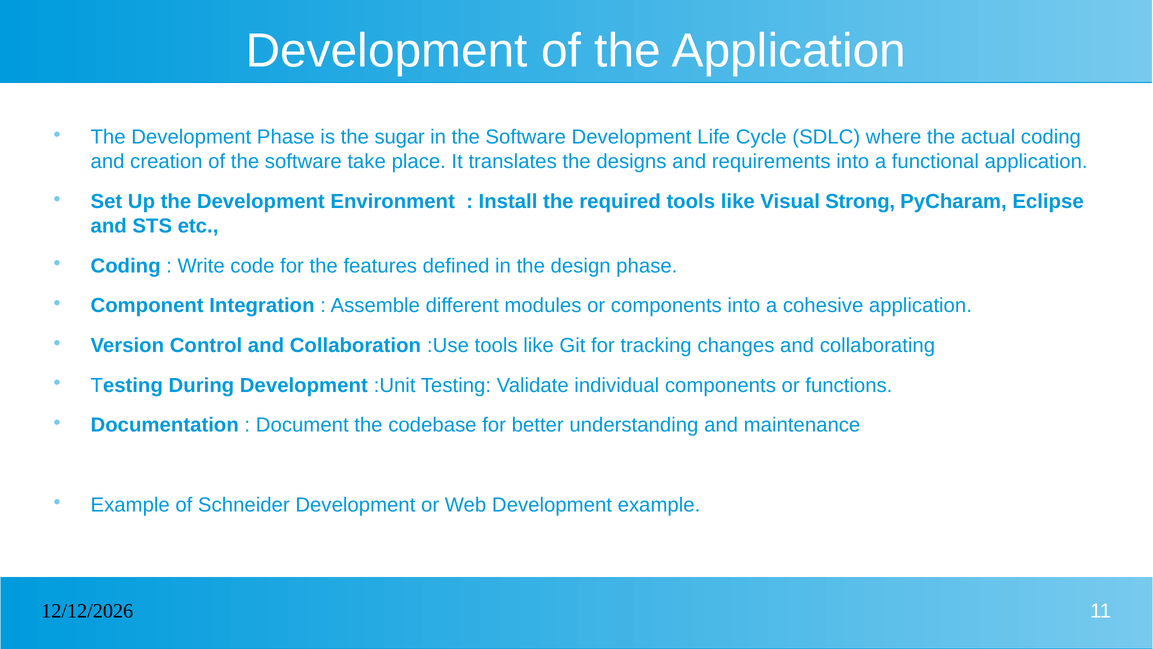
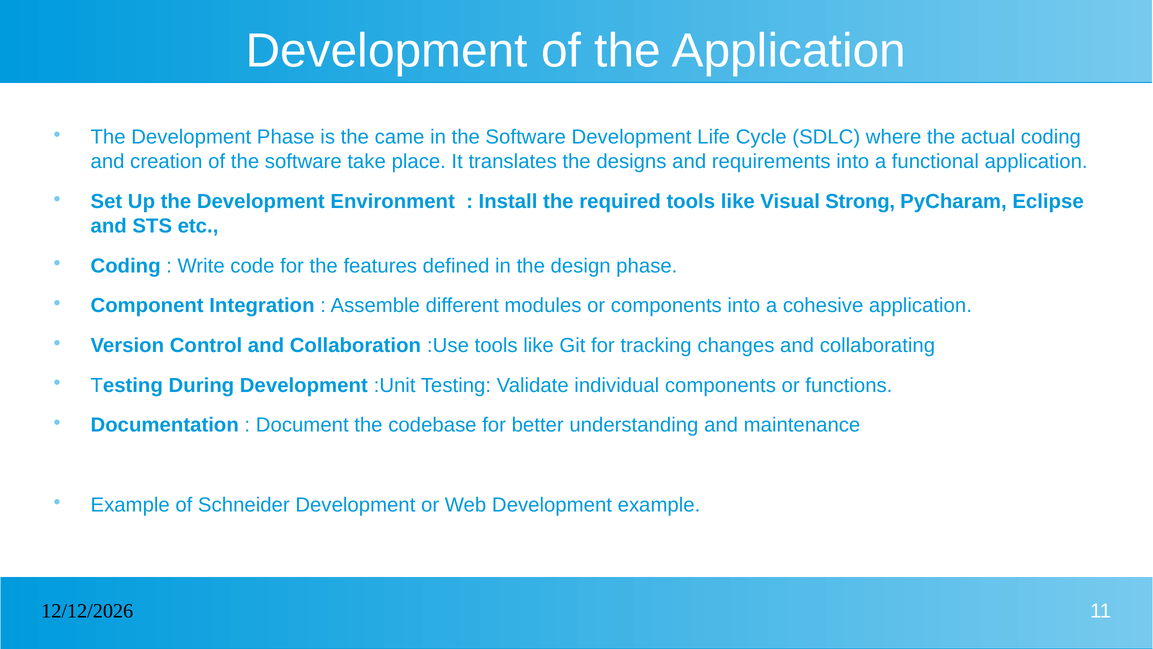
sugar: sugar -> came
